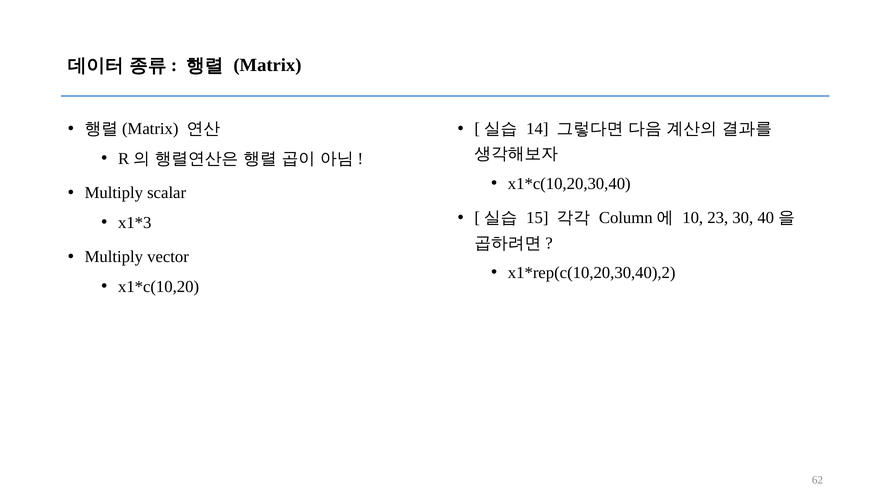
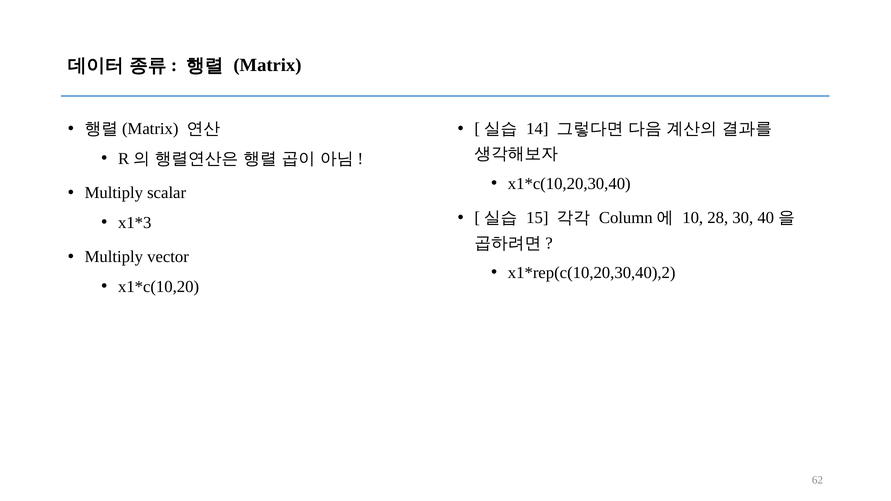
23: 23 -> 28
